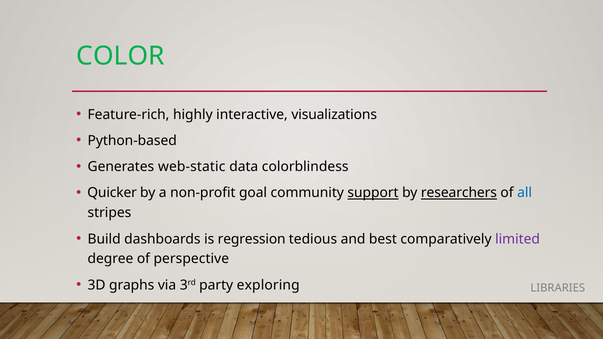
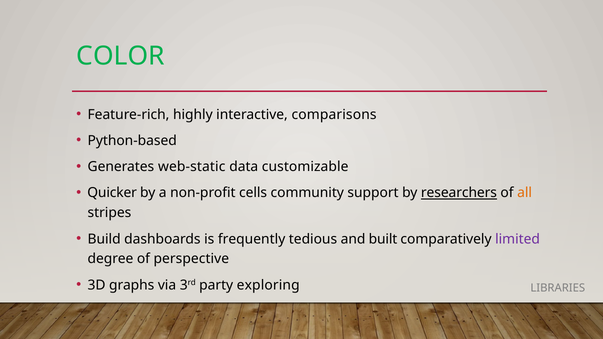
visualizations: visualizations -> comparisons
colorblindess: colorblindess -> customizable
goal: goal -> cells
support underline: present -> none
all colour: blue -> orange
regression: regression -> frequently
best: best -> built
